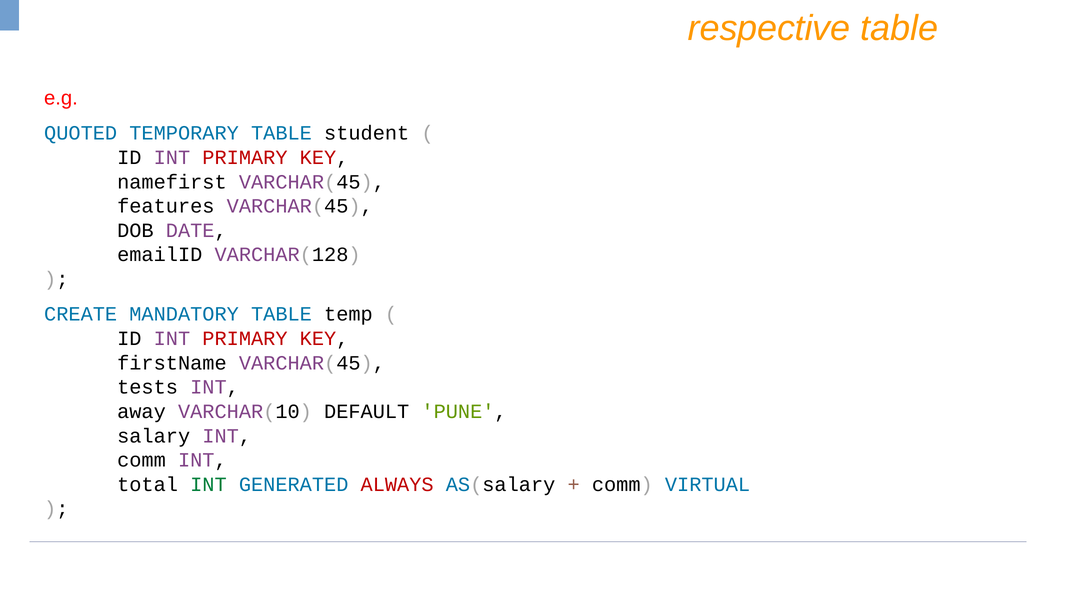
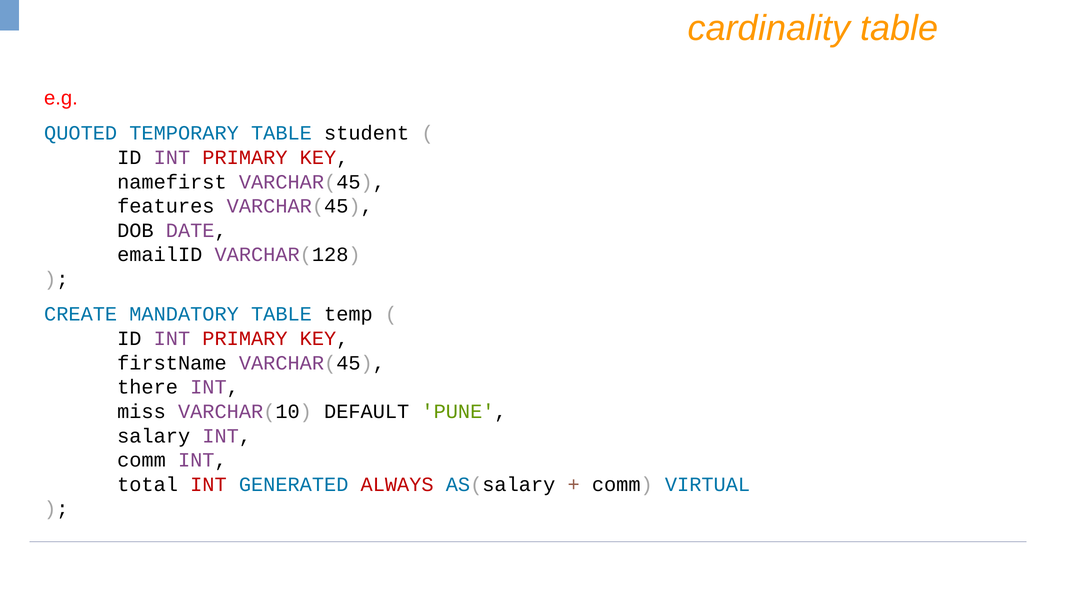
respective: respective -> cardinality
tests: tests -> there
away: away -> miss
INT at (208, 485) colour: green -> red
